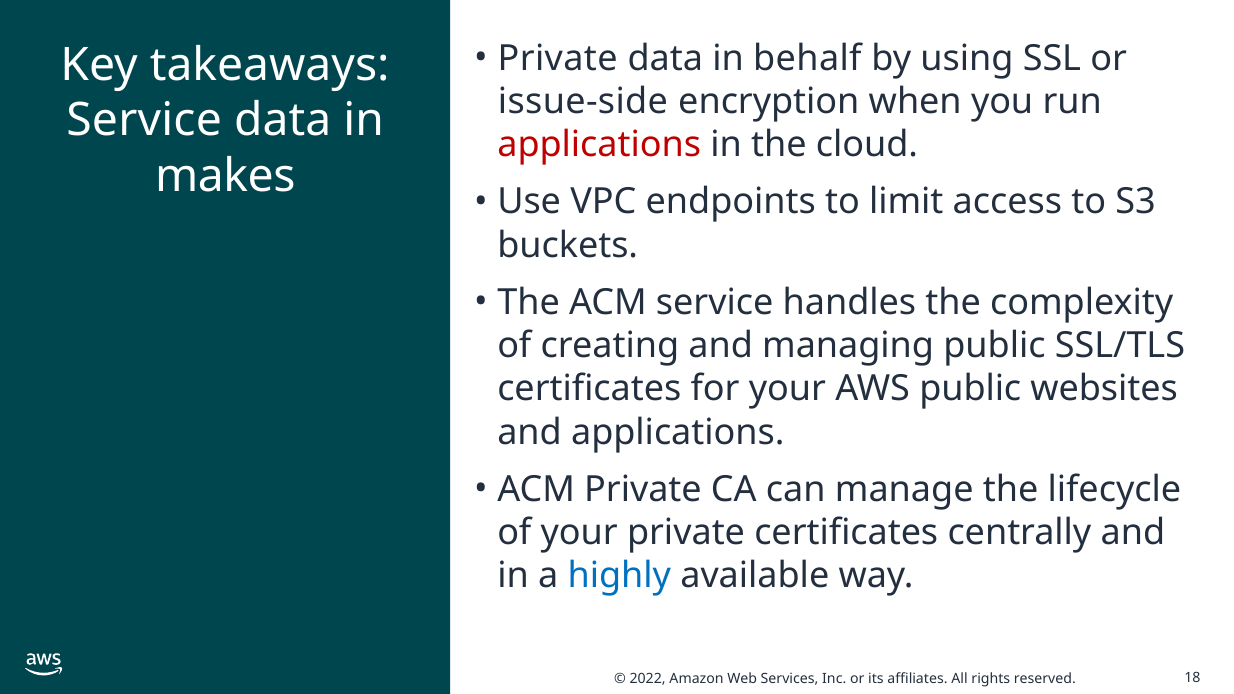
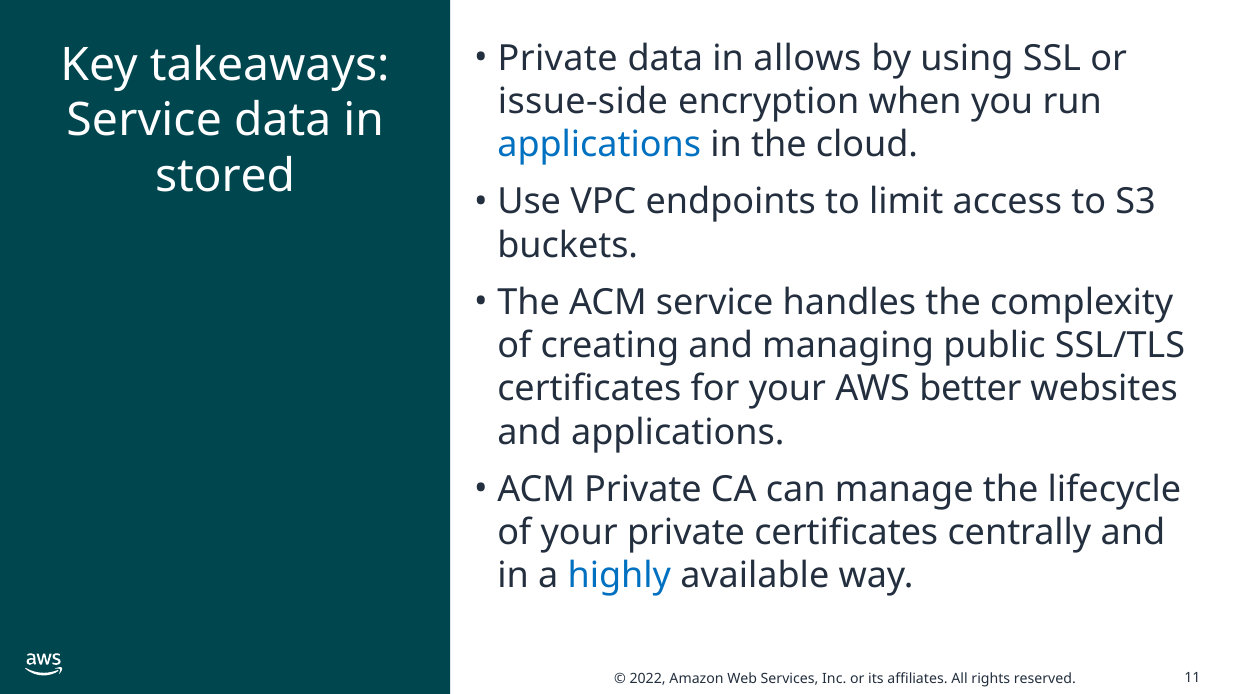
behalf: behalf -> allows
applications at (599, 145) colour: red -> blue
makes: makes -> stored
AWS public: public -> better
18: 18 -> 11
